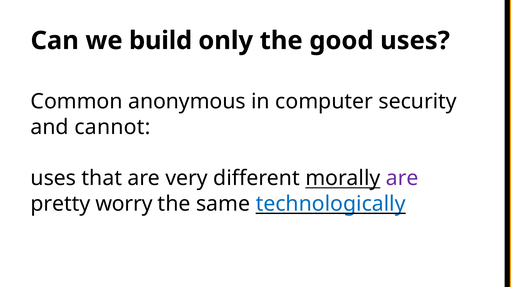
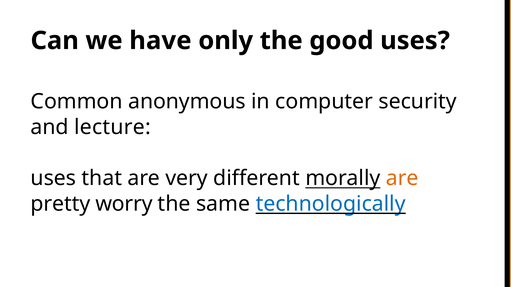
build: build -> have
cannot: cannot -> lecture
are at (402, 178) colour: purple -> orange
